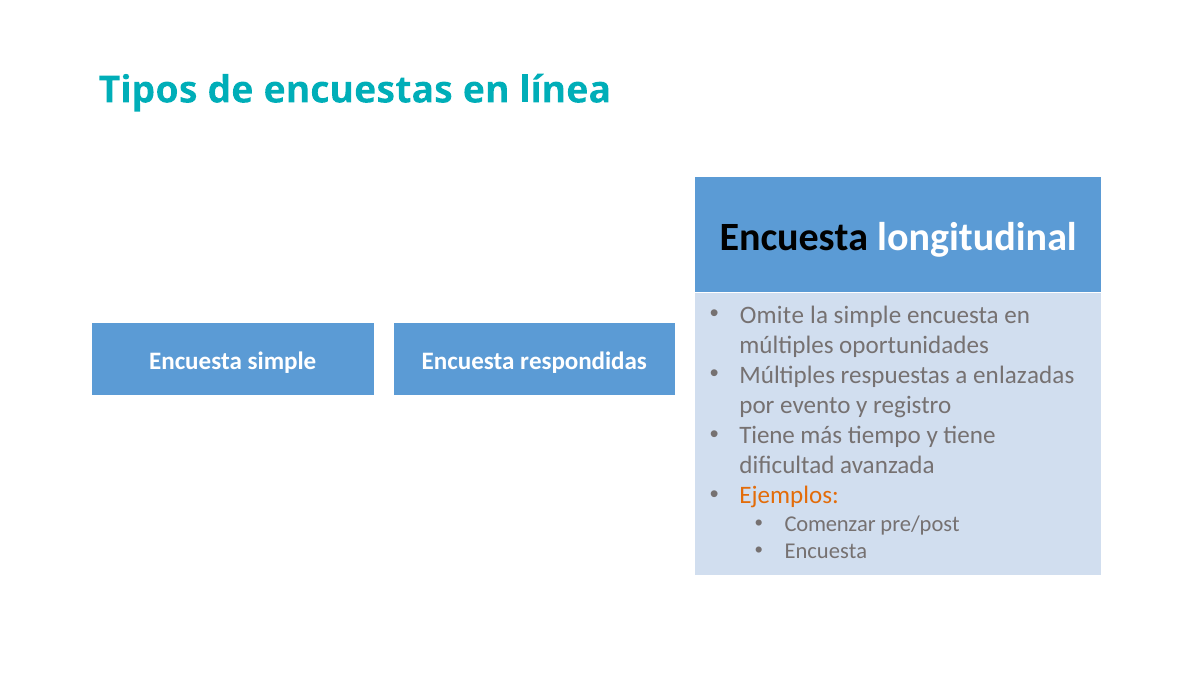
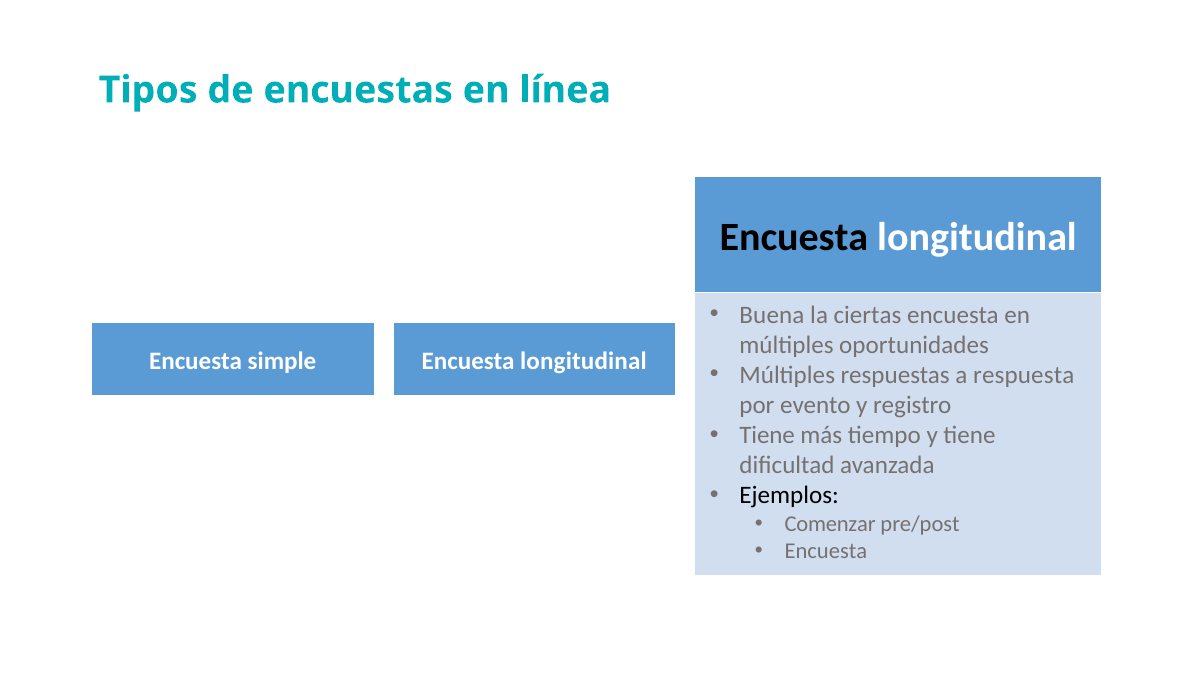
Omite: Omite -> Buena
la simple: simple -> ciertas
simple Encuesta respondidas: respondidas -> longitudinal
enlazadas: enlazadas -> respuesta
Ejemplos colour: orange -> black
